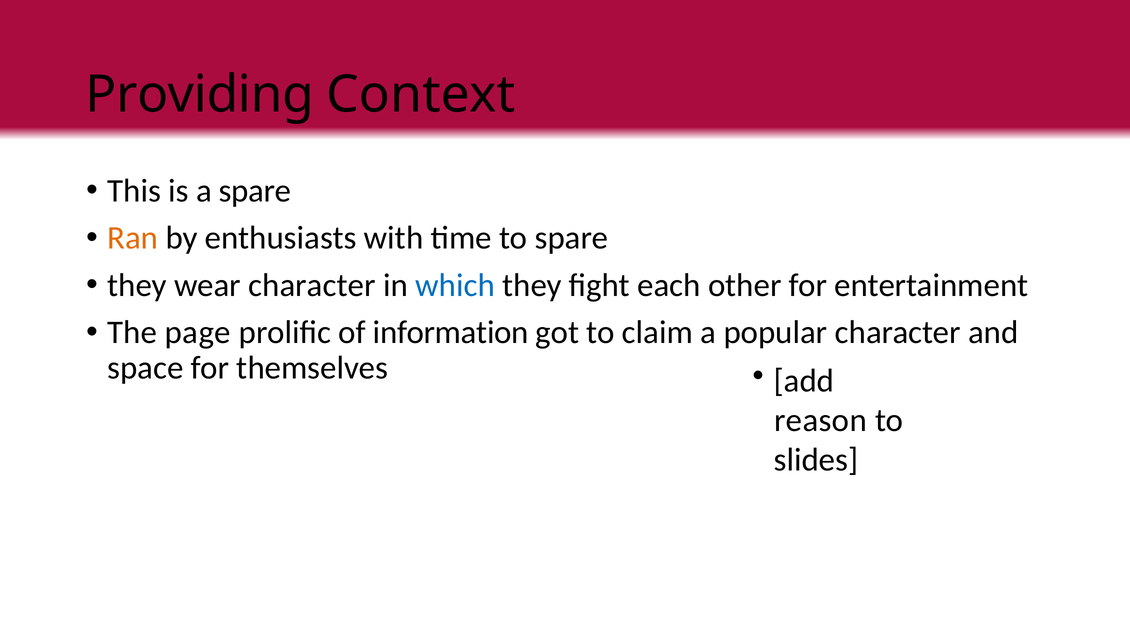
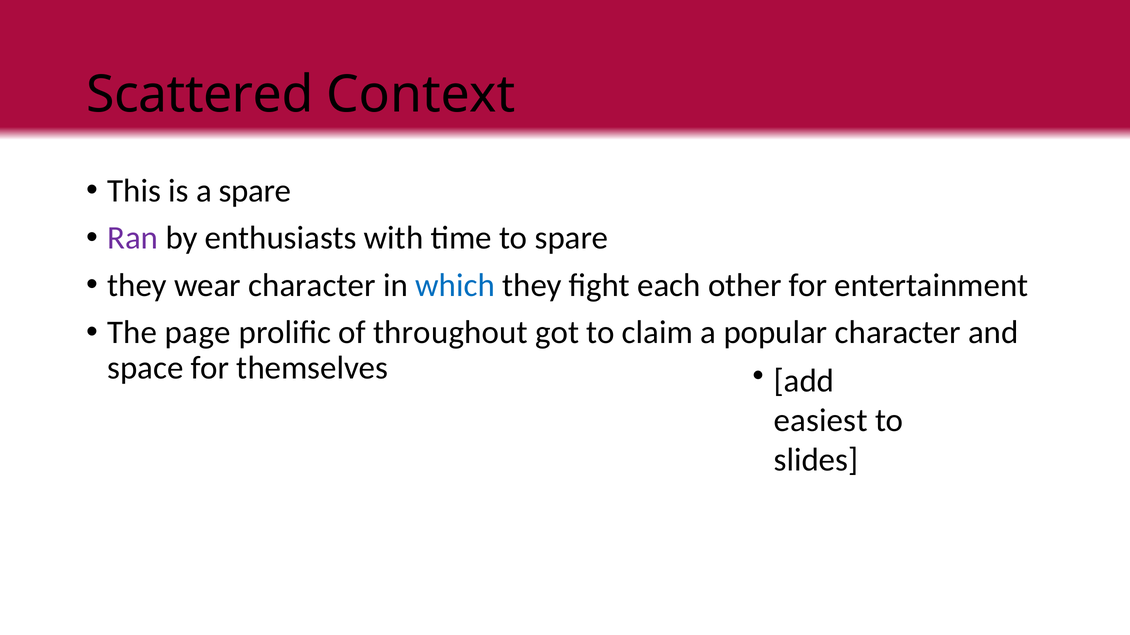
Providing: Providing -> Scattered
Ran colour: orange -> purple
information: information -> throughout
reason: reason -> easiest
